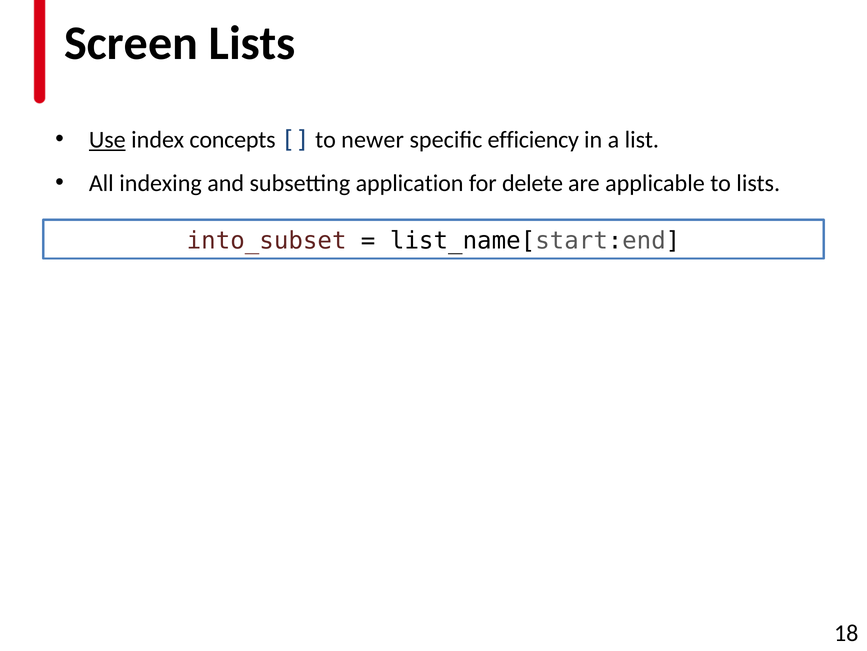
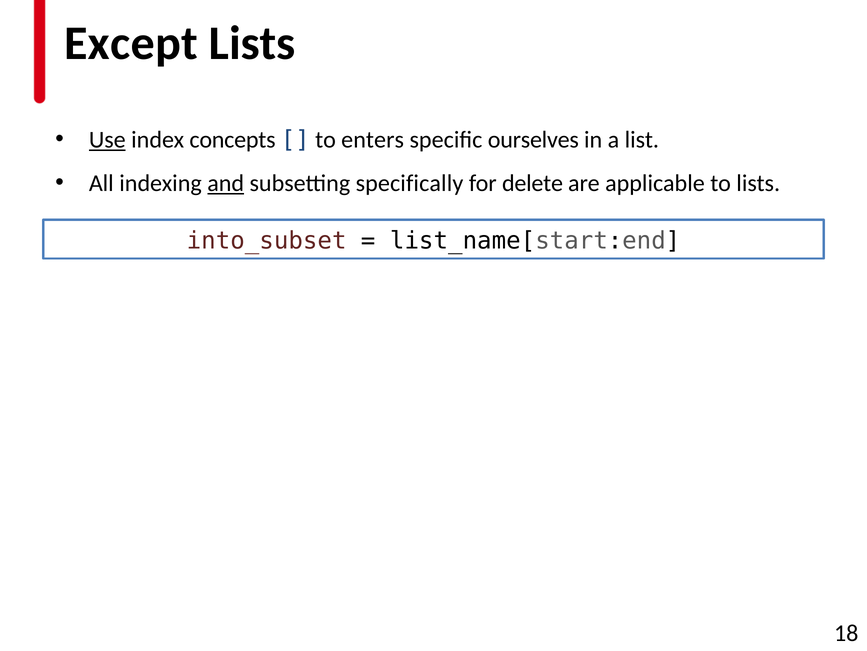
Screen: Screen -> Except
newer: newer -> enters
efficiency: efficiency -> ourselves
and underline: none -> present
application: application -> specifically
